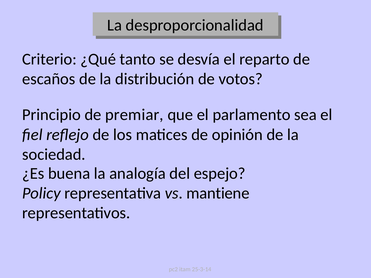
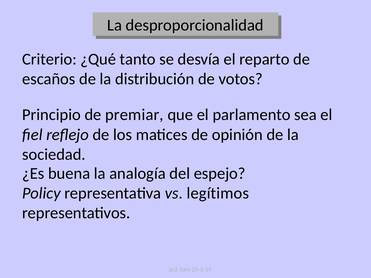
mantiene: mantiene -> legítimos
